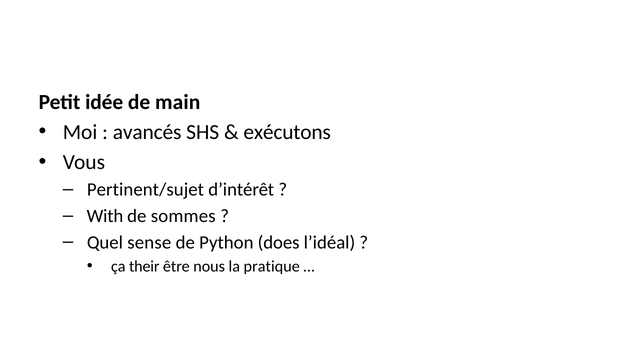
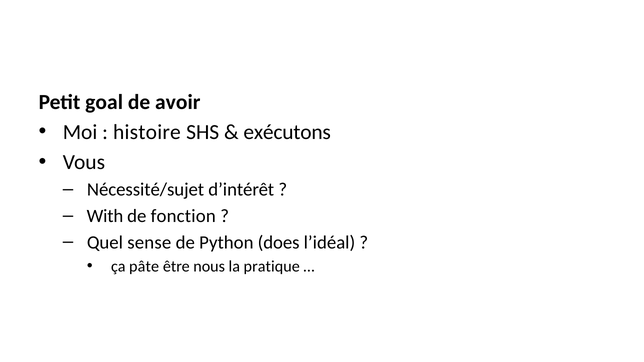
idée: idée -> goal
main: main -> avoir
avancés: avancés -> histoire
Pertinent/sujet: Pertinent/sujet -> Nécessité/sujet
sommes: sommes -> fonction
their: their -> pâte
